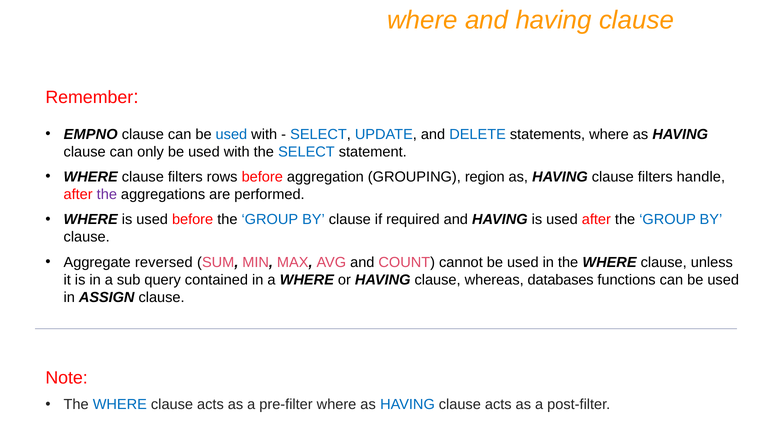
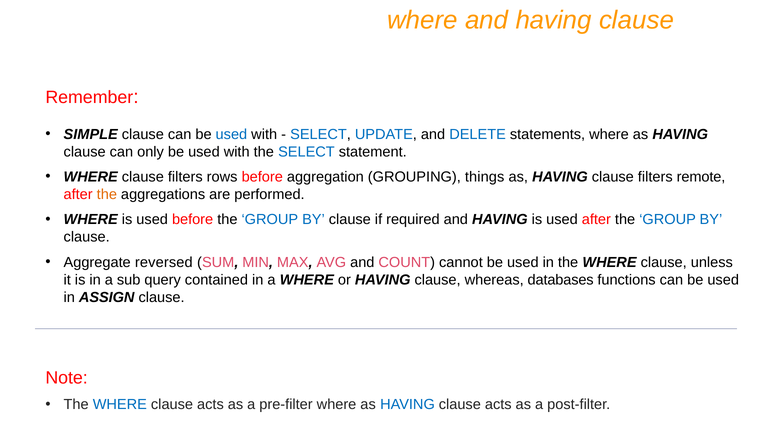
EMPNO: EMPNO -> SIMPLE
region: region -> things
handle: handle -> remote
the at (107, 194) colour: purple -> orange
